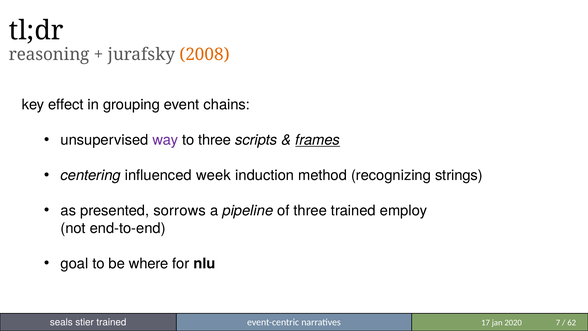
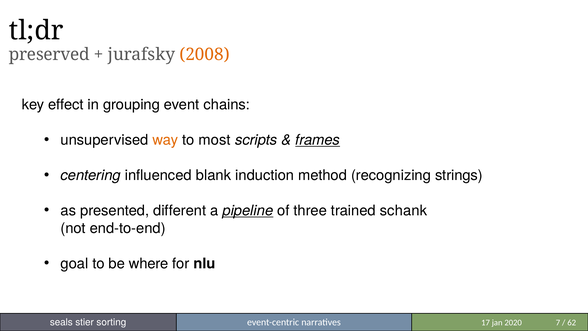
reasoning: reasoning -> preserved
way colour: purple -> orange
to three: three -> most
week: week -> blank
sorrows: sorrows -> different
pipeline underline: none -> present
employ: employ -> schank
stier trained: trained -> sorting
